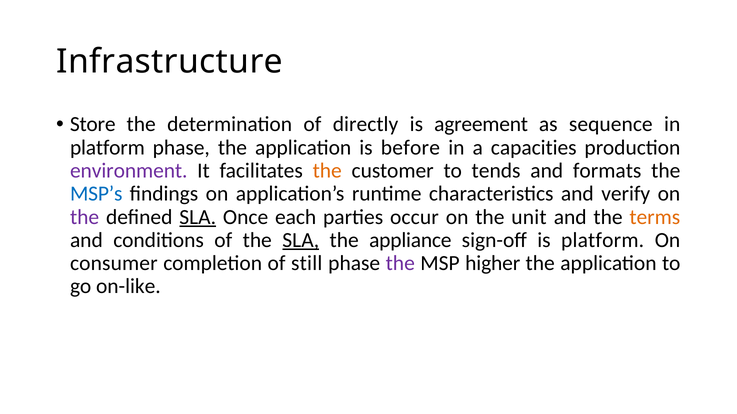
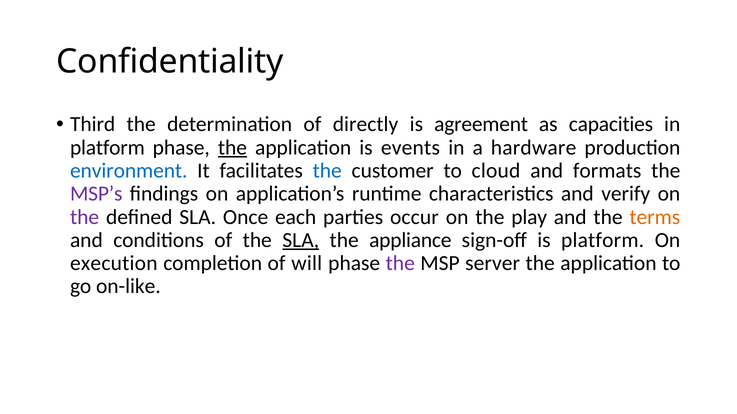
Infrastructure: Infrastructure -> Confidentiality
Store: Store -> Third
sequence: sequence -> capacities
the at (232, 148) underline: none -> present
before: before -> events
capacities: capacities -> hardware
environment colour: purple -> blue
the at (327, 171) colour: orange -> blue
tends: tends -> cloud
MSP’s colour: blue -> purple
SLA at (198, 217) underline: present -> none
unit: unit -> play
consumer: consumer -> execution
still: still -> will
higher: higher -> server
